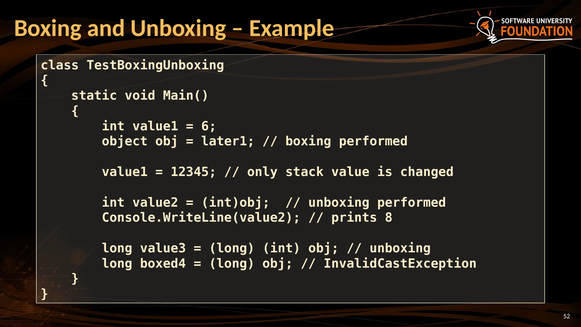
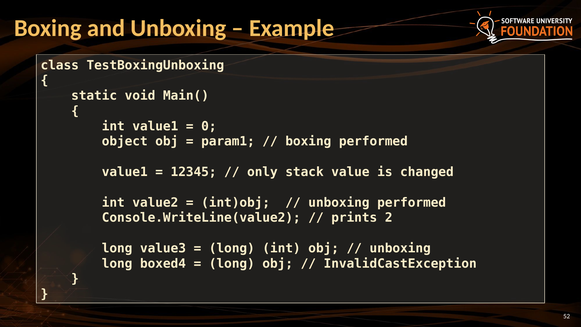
6: 6 -> 0
later1: later1 -> param1
8: 8 -> 2
